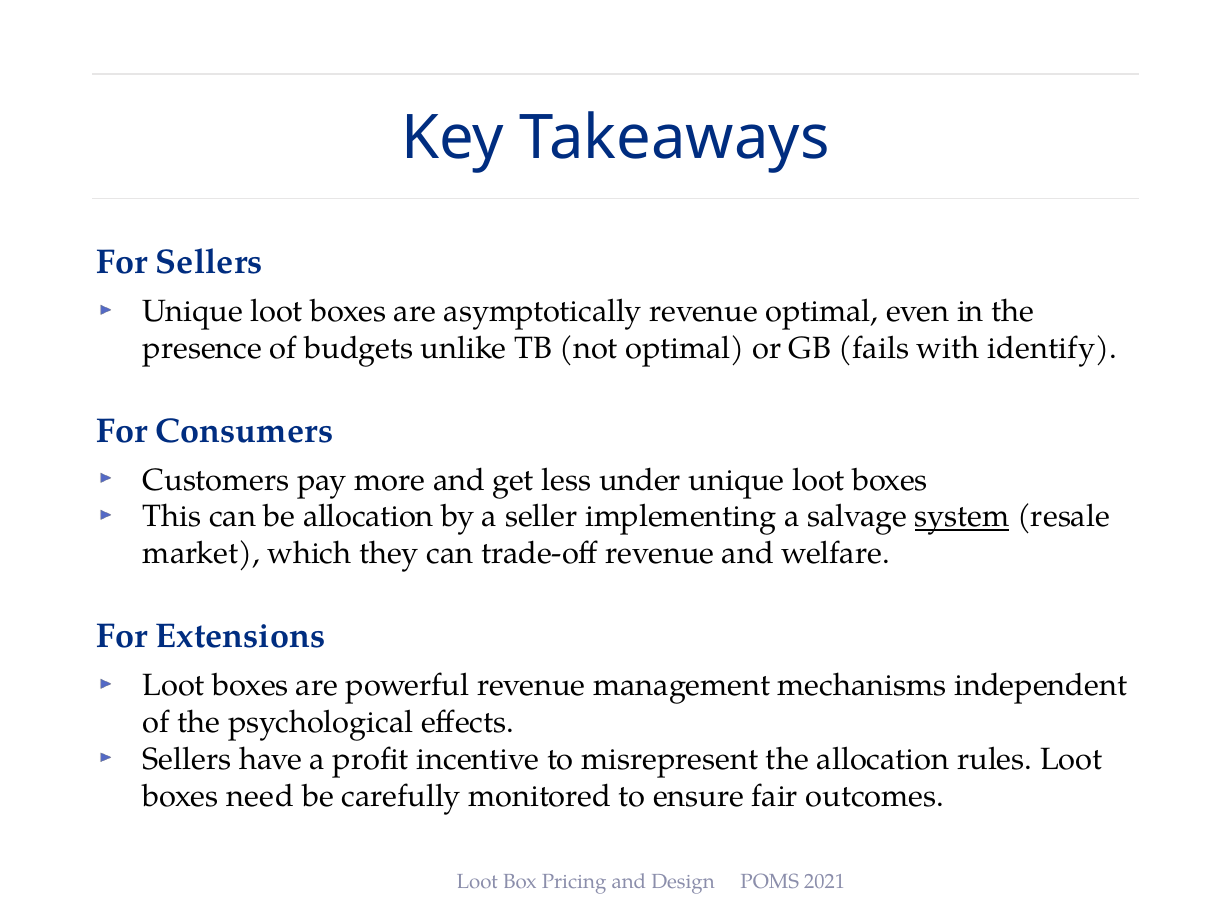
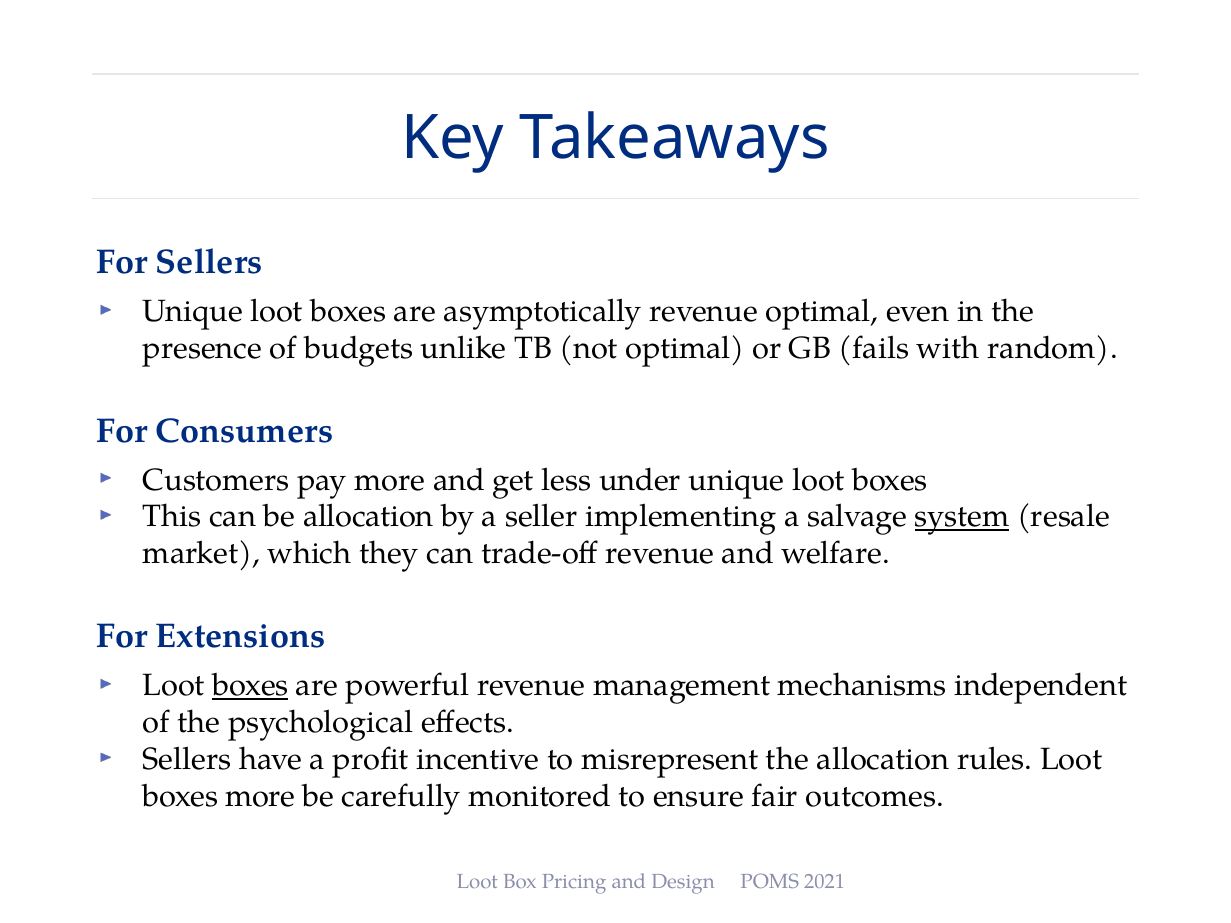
identify: identify -> random
boxes at (250, 686) underline: none -> present
boxes need: need -> more
